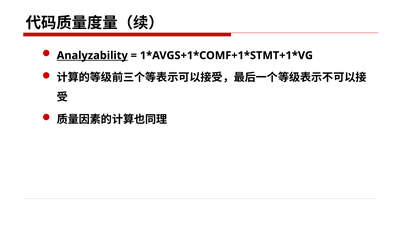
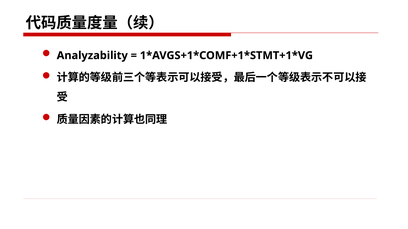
Analyzability underline: present -> none
